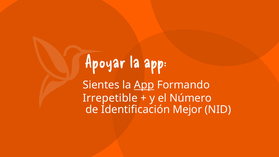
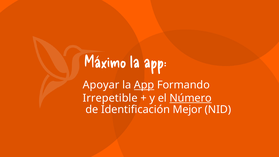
Apoyar: Apoyar -> Máximo
Sientes: Sientes -> Apoyar
Número underline: none -> present
